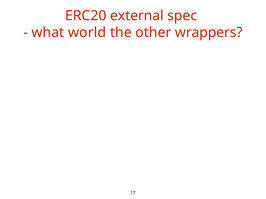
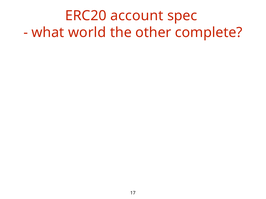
external: external -> account
wrappers: wrappers -> complete
